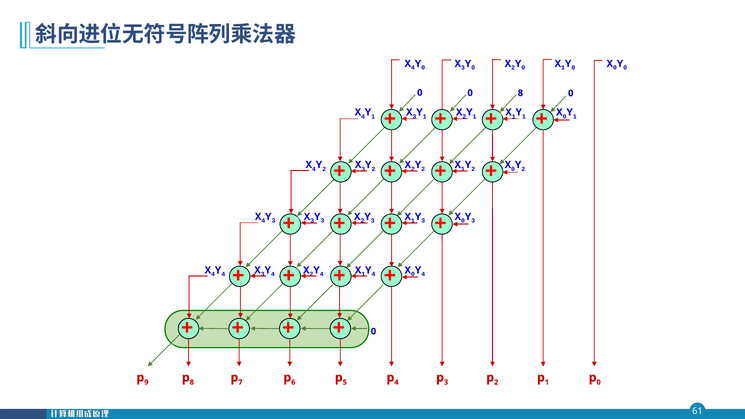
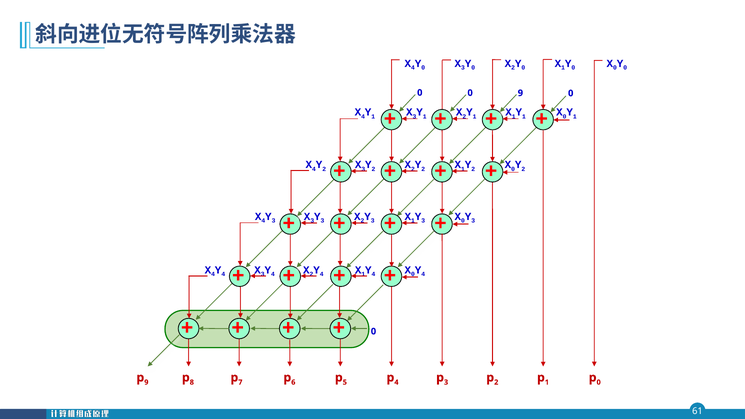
0 8: 8 -> 9
